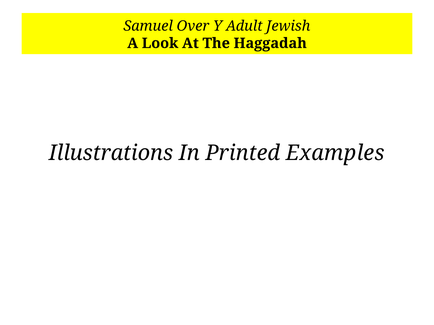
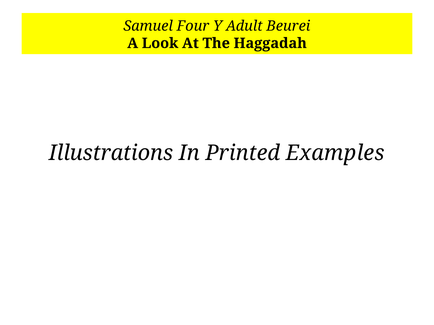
Over: Over -> Four
Jewish: Jewish -> Beurei
